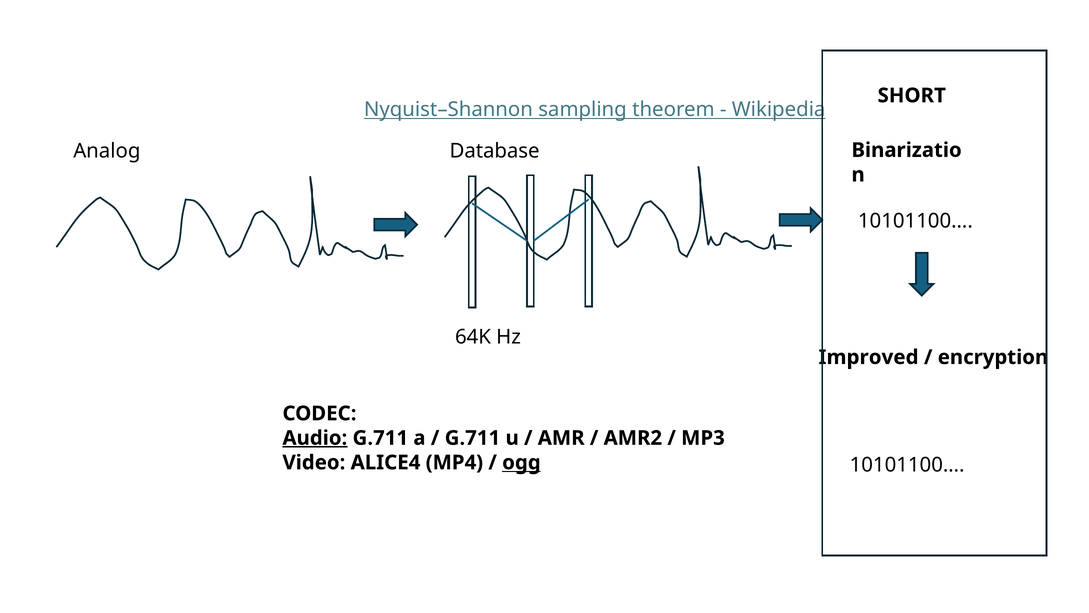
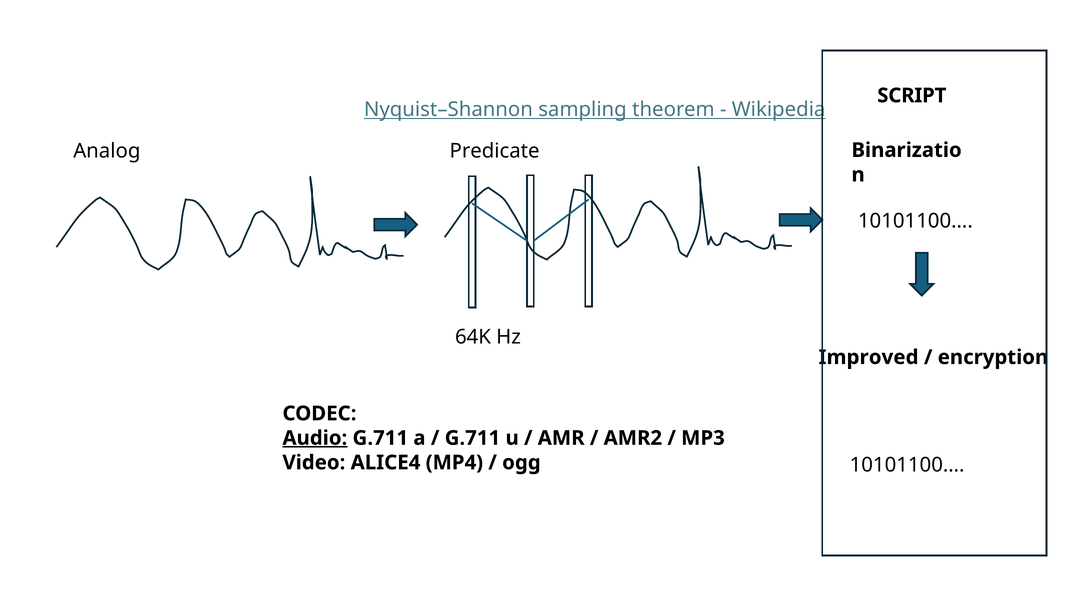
SHORT: SHORT -> SCRIPT
Database: Database -> Predicate
ogg underline: present -> none
